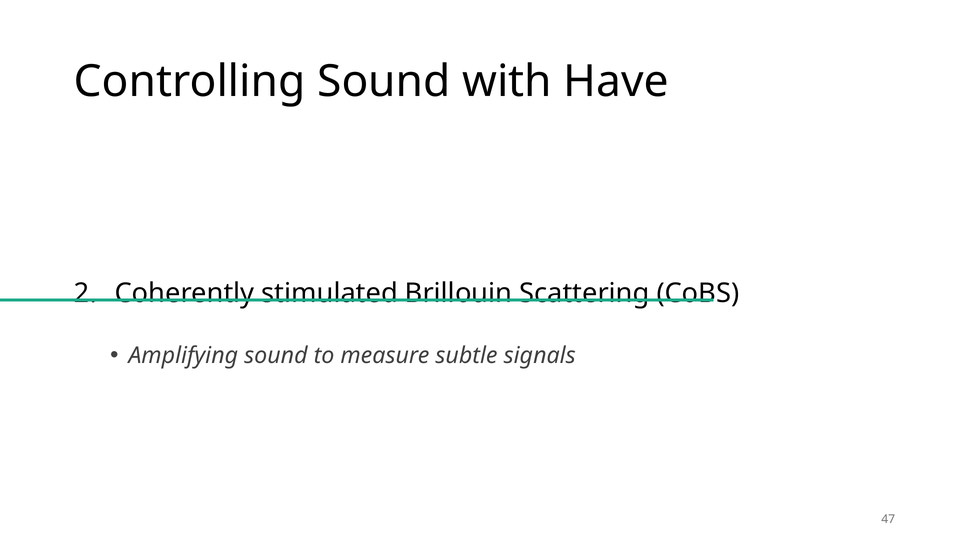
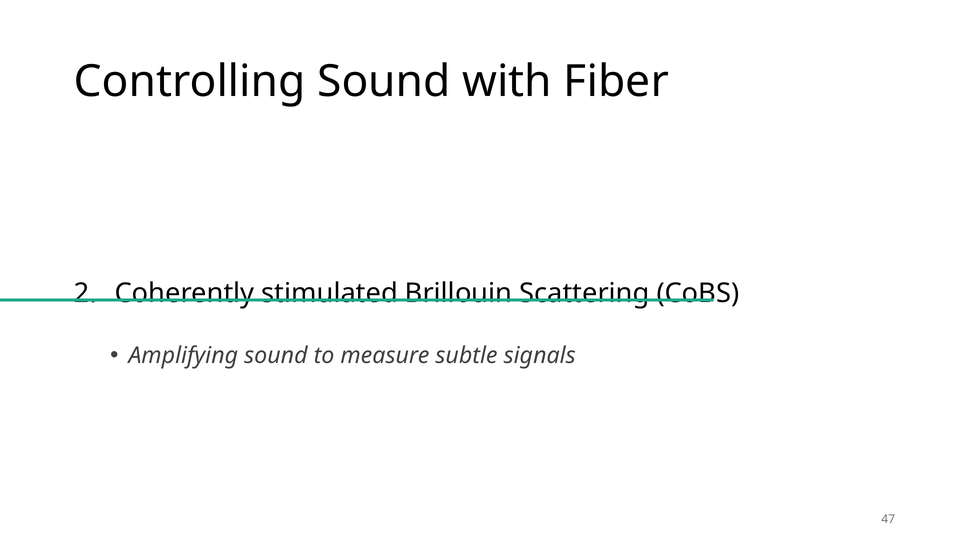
with Have: Have -> Fiber
